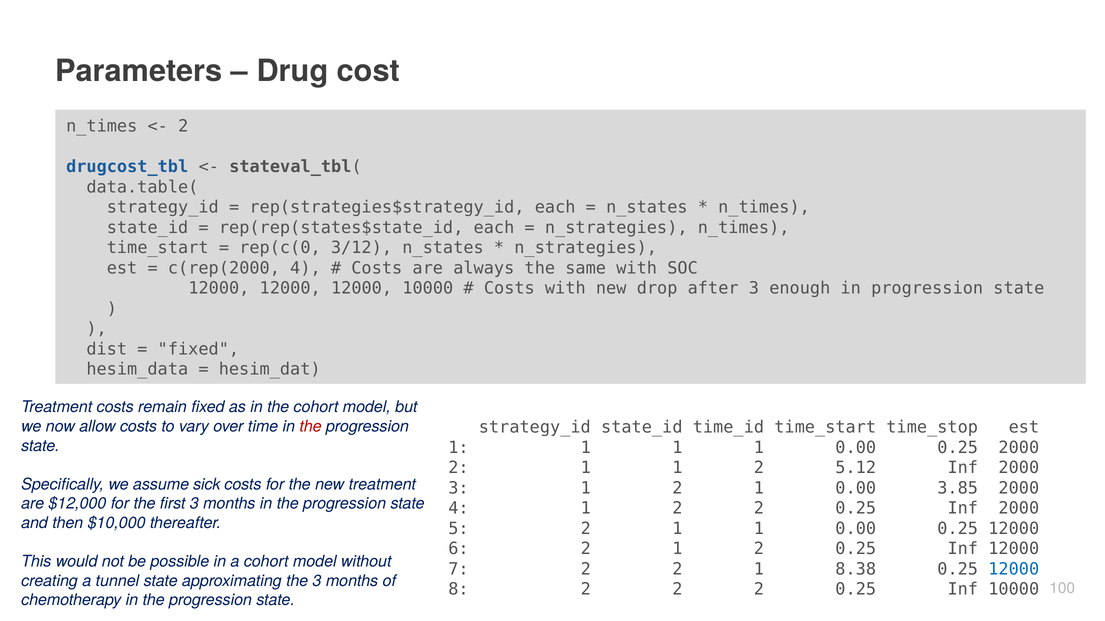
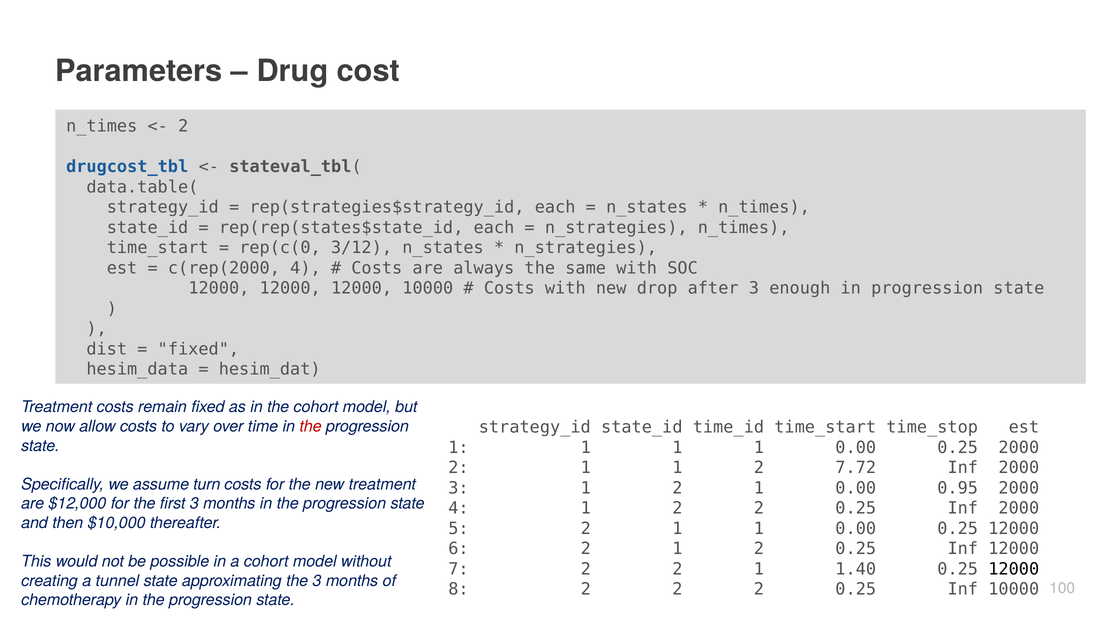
5.12: 5.12 -> 7.72
sick: sick -> turn
3.85: 3.85 -> 0.95
8.38: 8.38 -> 1.40
12000 at (1014, 570) colour: blue -> black
